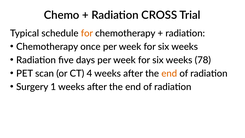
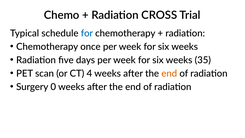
for at (87, 33) colour: orange -> blue
78: 78 -> 35
1: 1 -> 0
